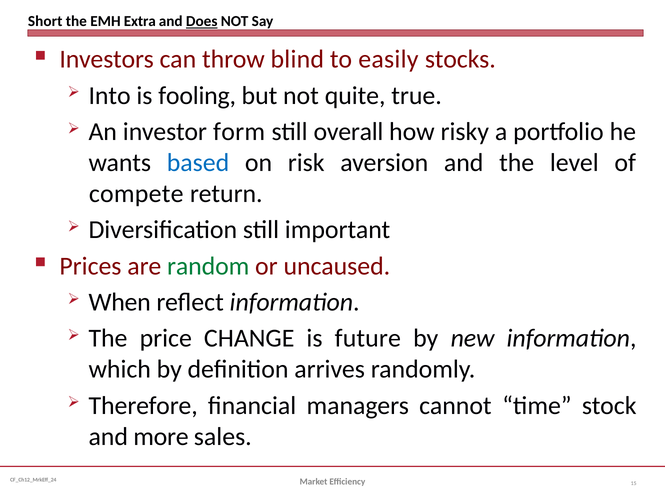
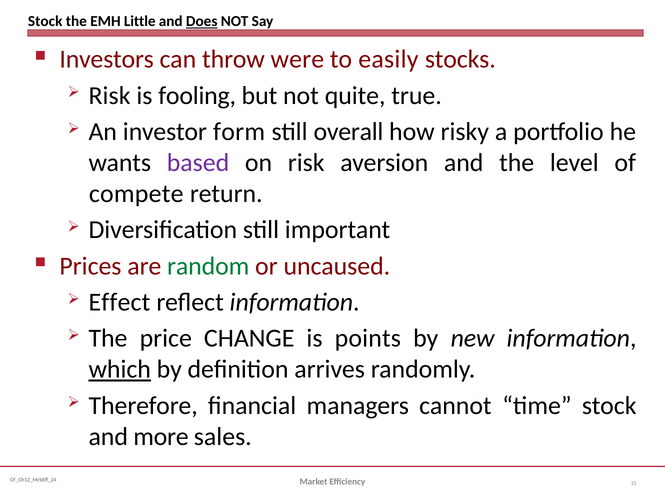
Short at (45, 21): Short -> Stock
Extra: Extra -> Little
blind: blind -> were
Into at (110, 96): Into -> Risk
based colour: blue -> purple
When: When -> Effect
future: future -> points
which underline: none -> present
